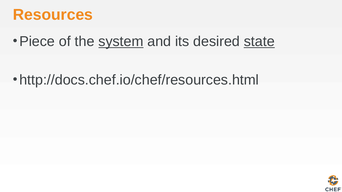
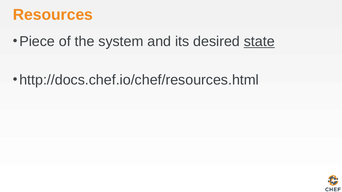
system underline: present -> none
